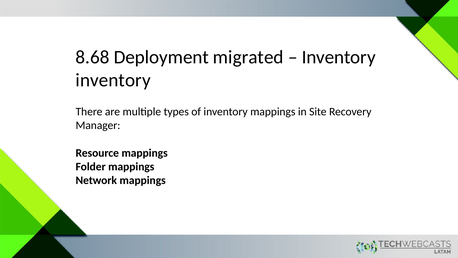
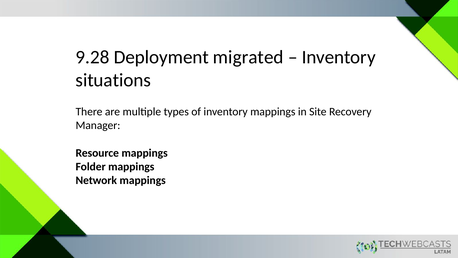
8.68: 8.68 -> 9.28
inventory at (113, 80): inventory -> situations
